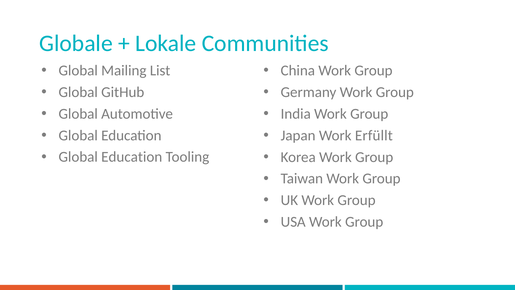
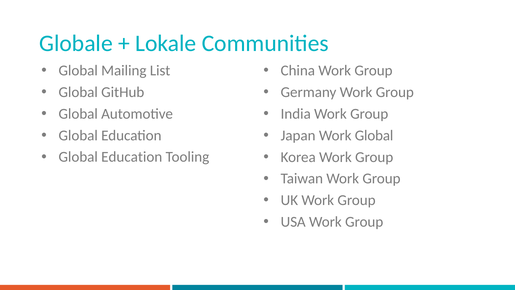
Work Erfüllt: Erfüllt -> Global
